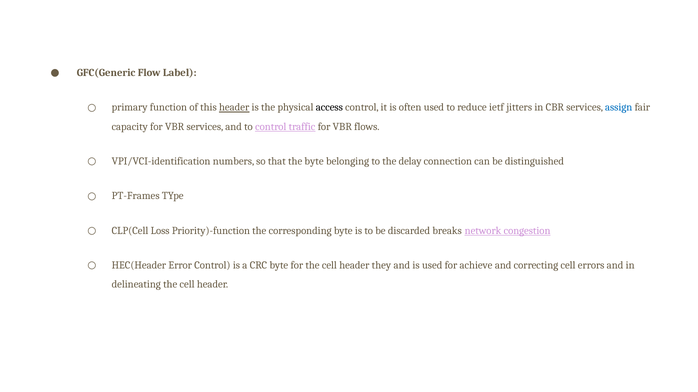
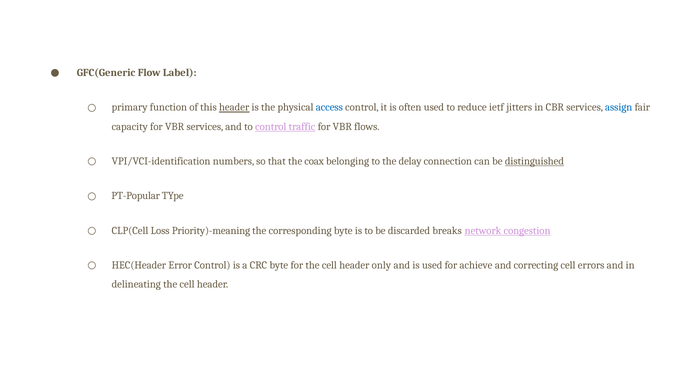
access colour: black -> blue
the byte: byte -> coax
distinguished underline: none -> present
PT-Frames: PT-Frames -> PT-Popular
Priority)-function: Priority)-function -> Priority)-meaning
they: they -> only
